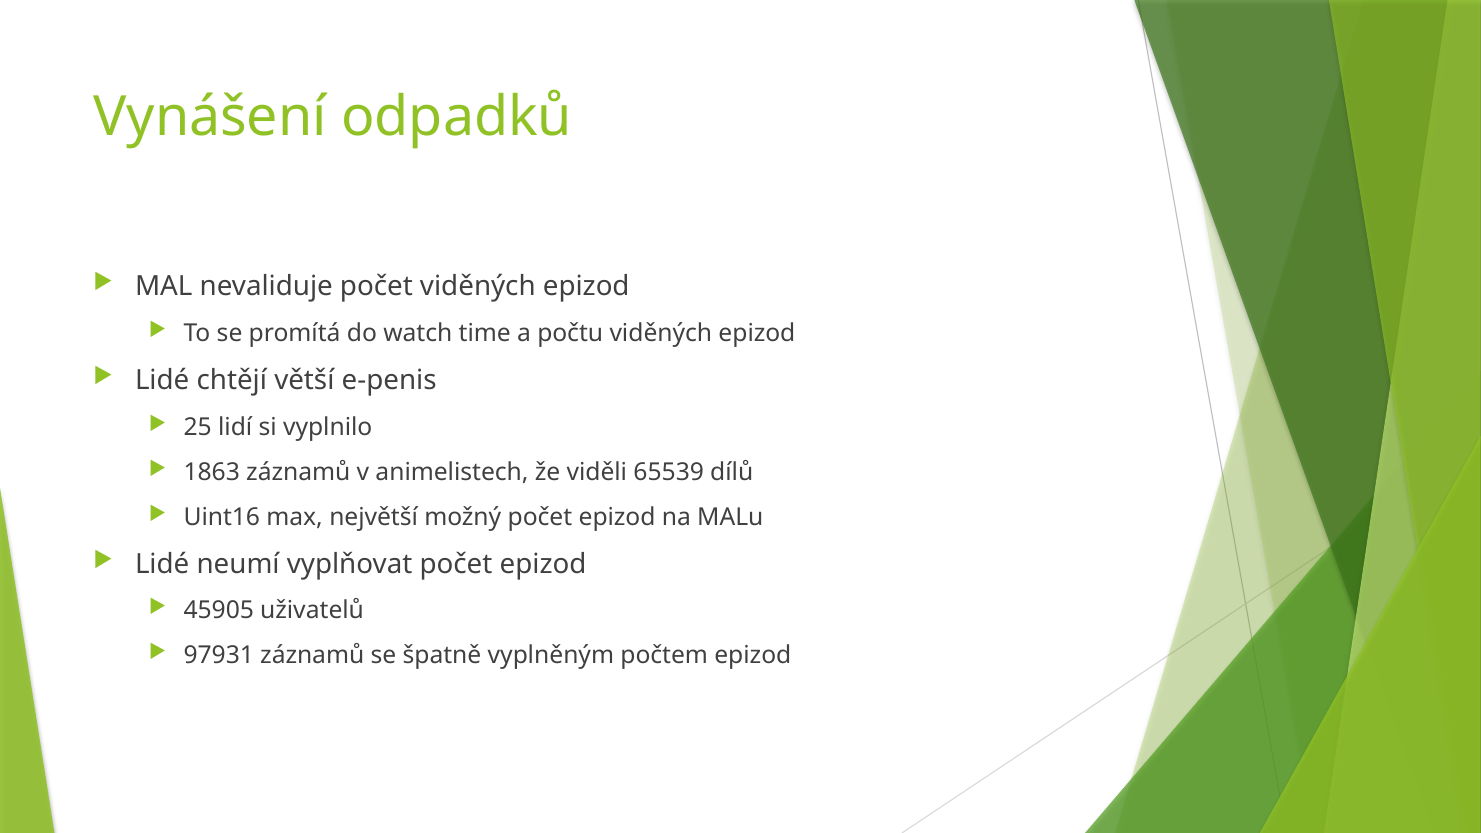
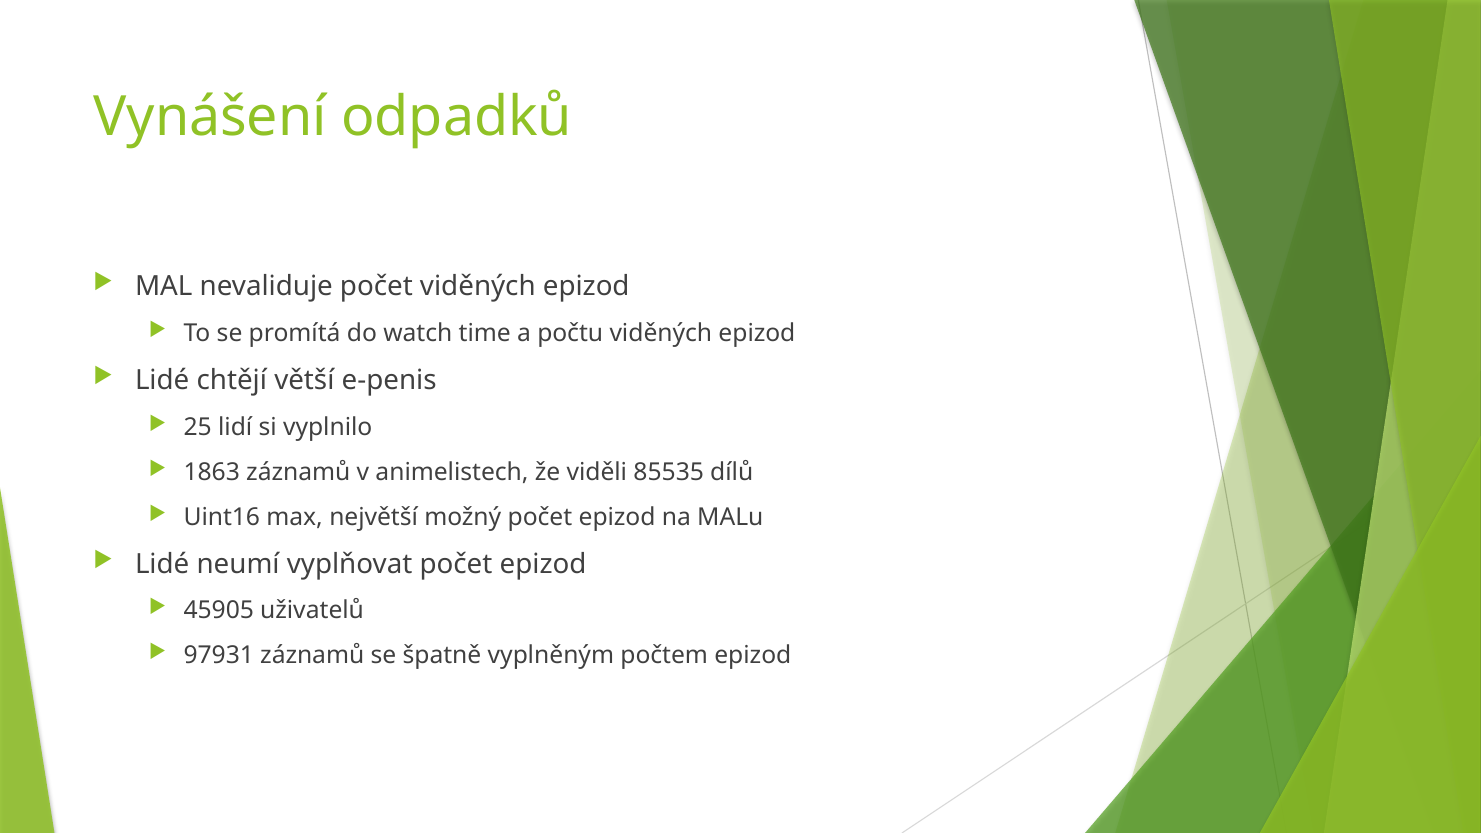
65539: 65539 -> 85535
